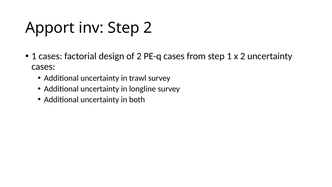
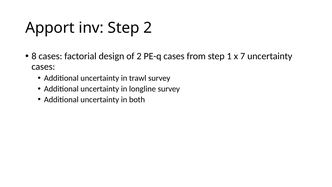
1 at (34, 56): 1 -> 8
x 2: 2 -> 7
